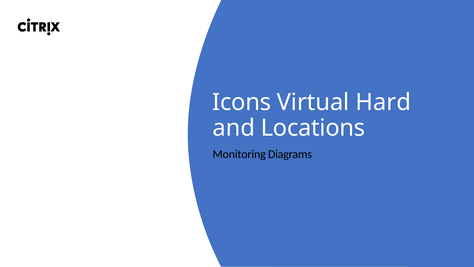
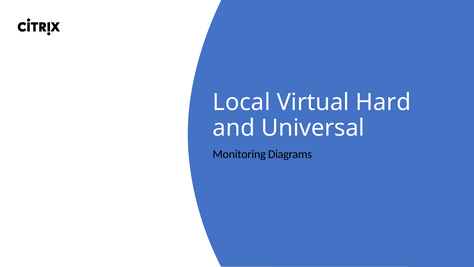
Icons: Icons -> Local
Locations: Locations -> Universal
